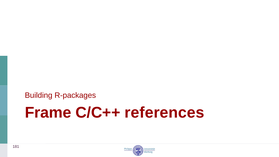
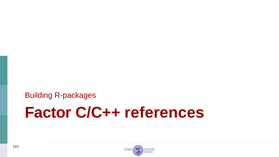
Frame: Frame -> Factor
